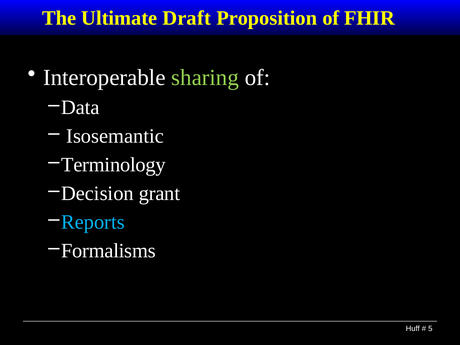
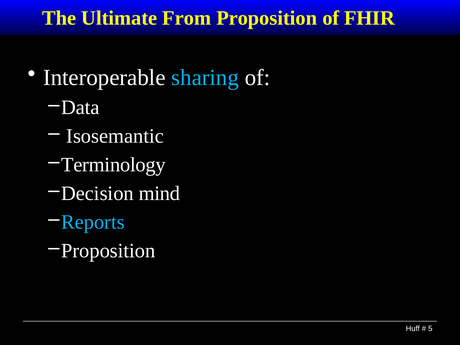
Draft: Draft -> From
sharing colour: light green -> light blue
grant: grant -> mind
Formalisms at (108, 251): Formalisms -> Proposition
